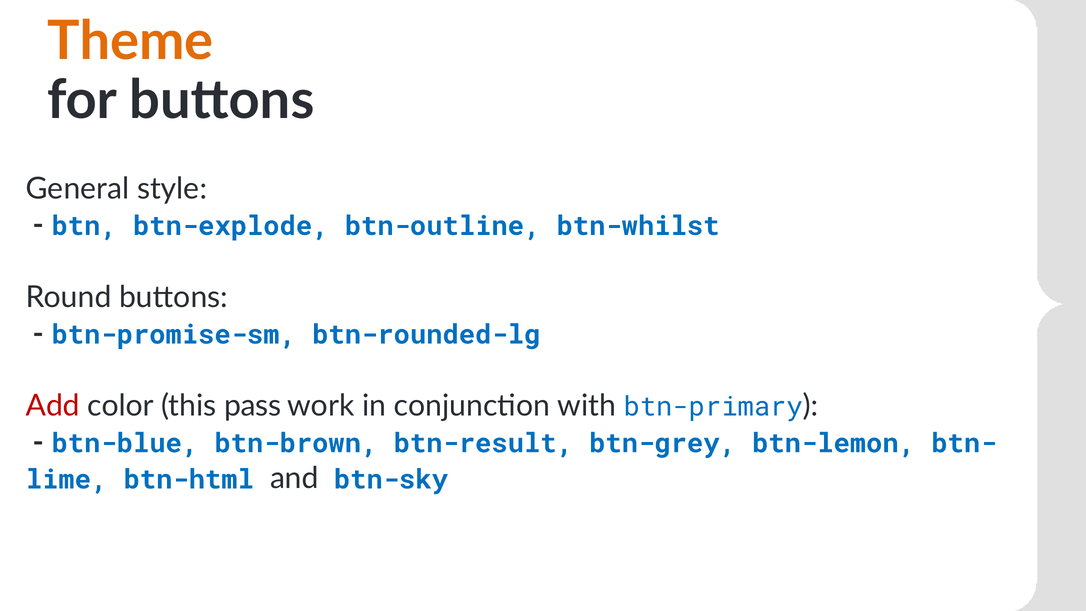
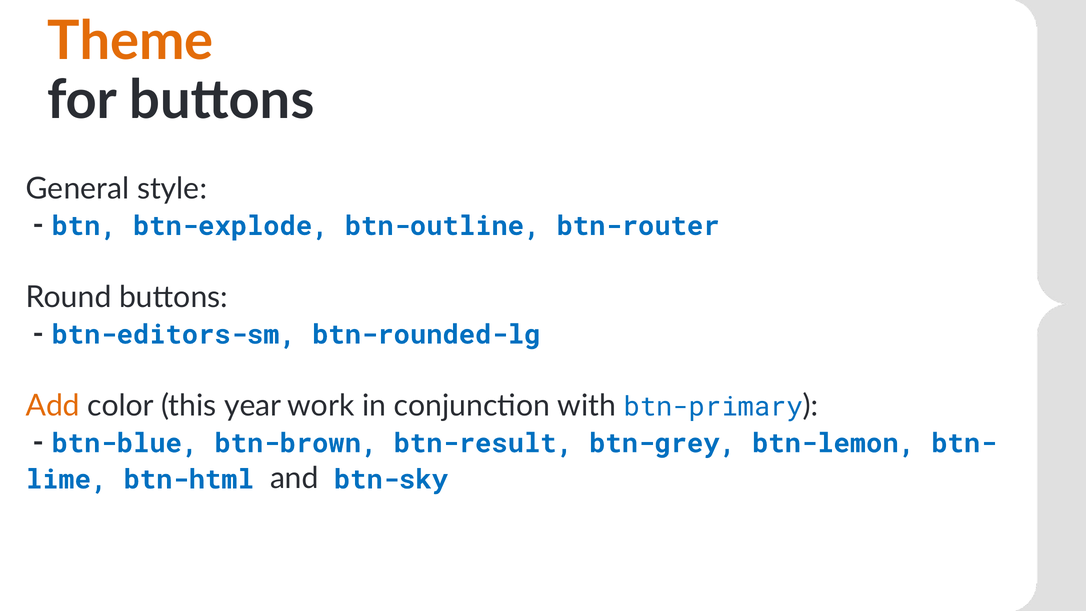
btn-whilst: btn-whilst -> btn-router
btn-promise-sm: btn-promise-sm -> btn-editors-sm
Add colour: red -> orange
pass: pass -> year
